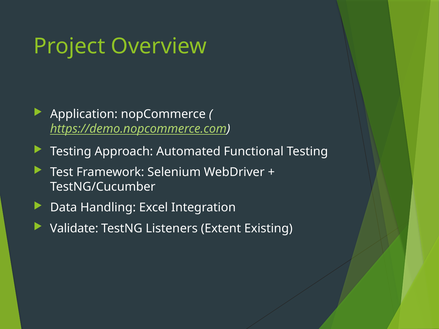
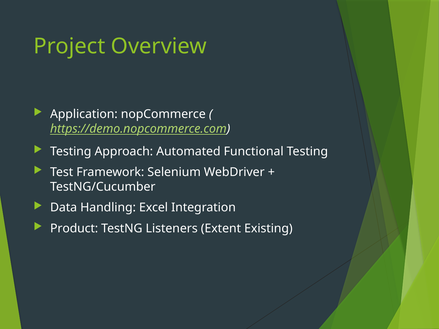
Validate: Validate -> Product
